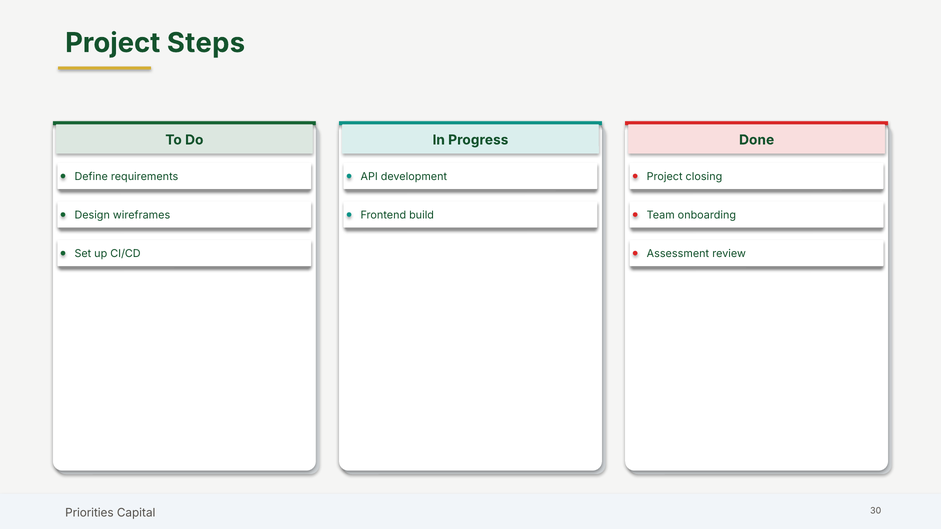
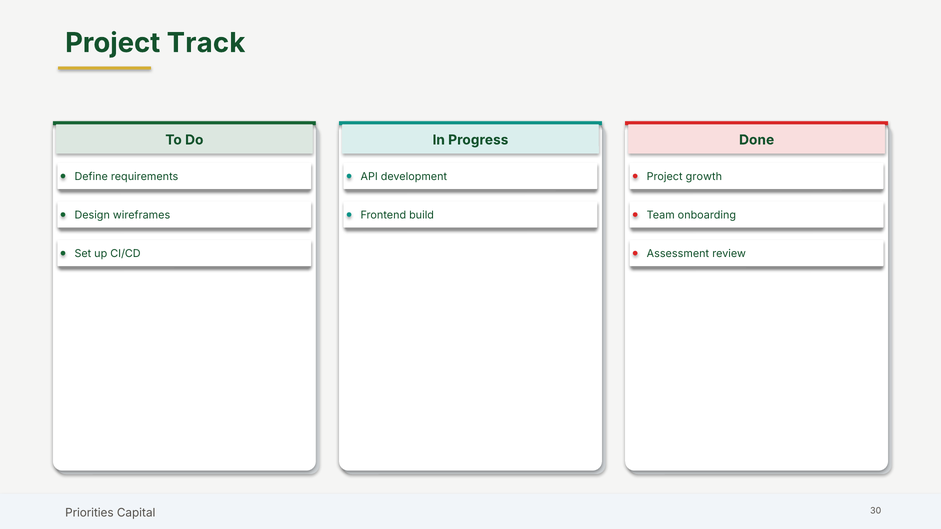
Steps: Steps -> Track
closing: closing -> growth
